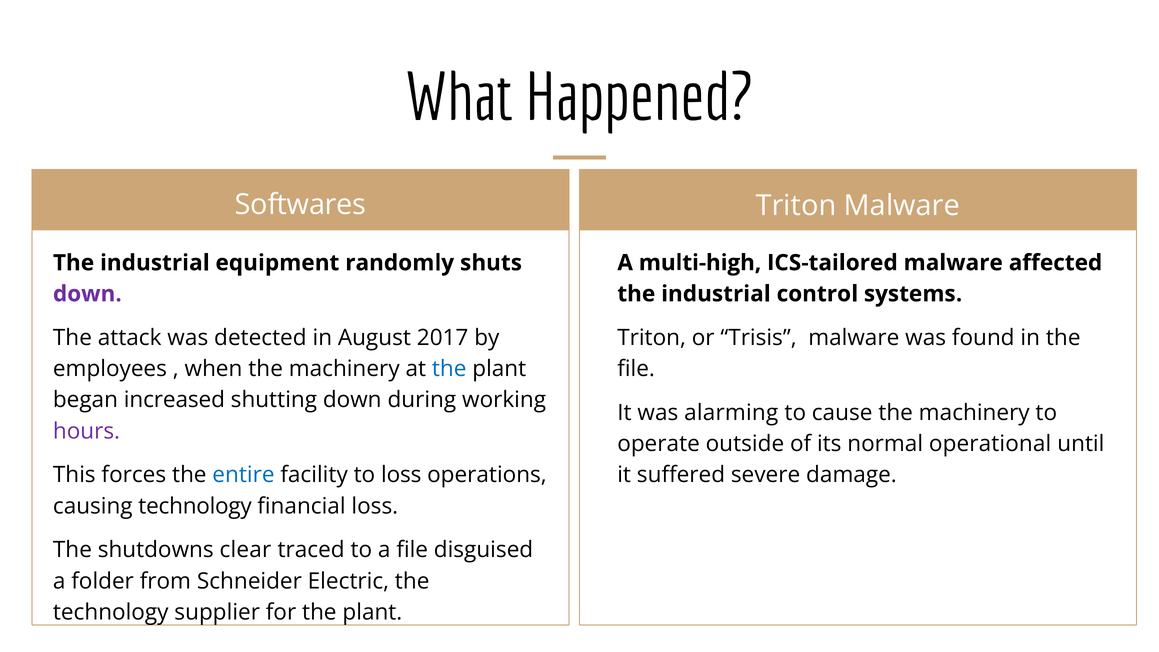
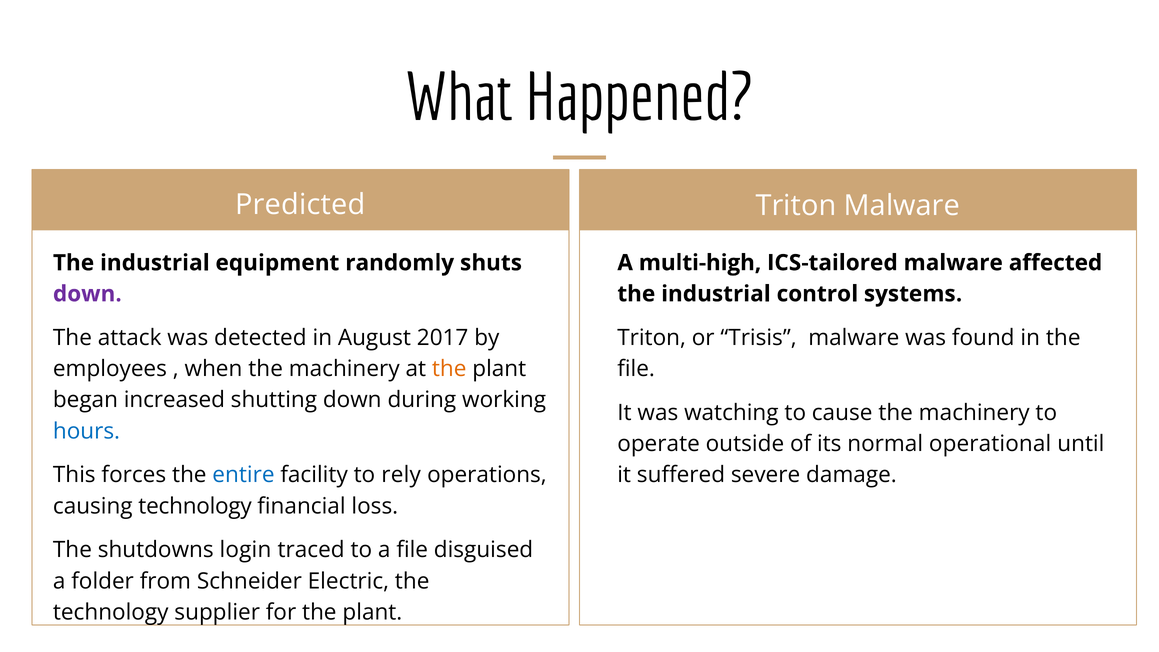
Softwares: Softwares -> Predicted
the at (449, 369) colour: blue -> orange
alarming: alarming -> watching
hours colour: purple -> blue
to loss: loss -> rely
clear: clear -> login
